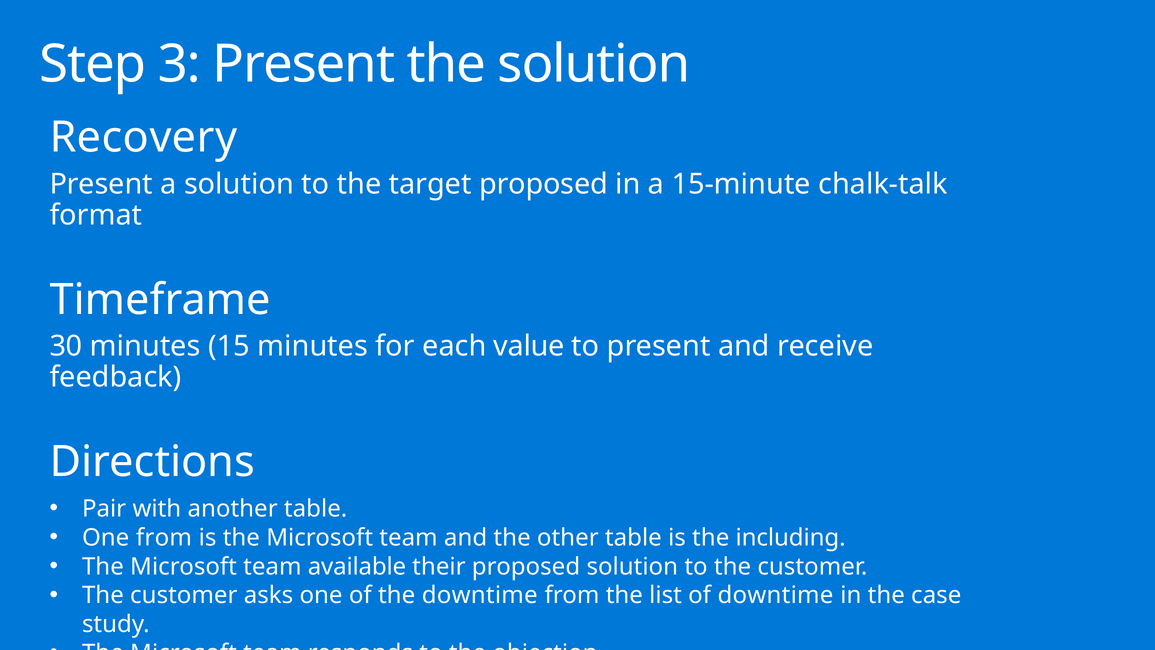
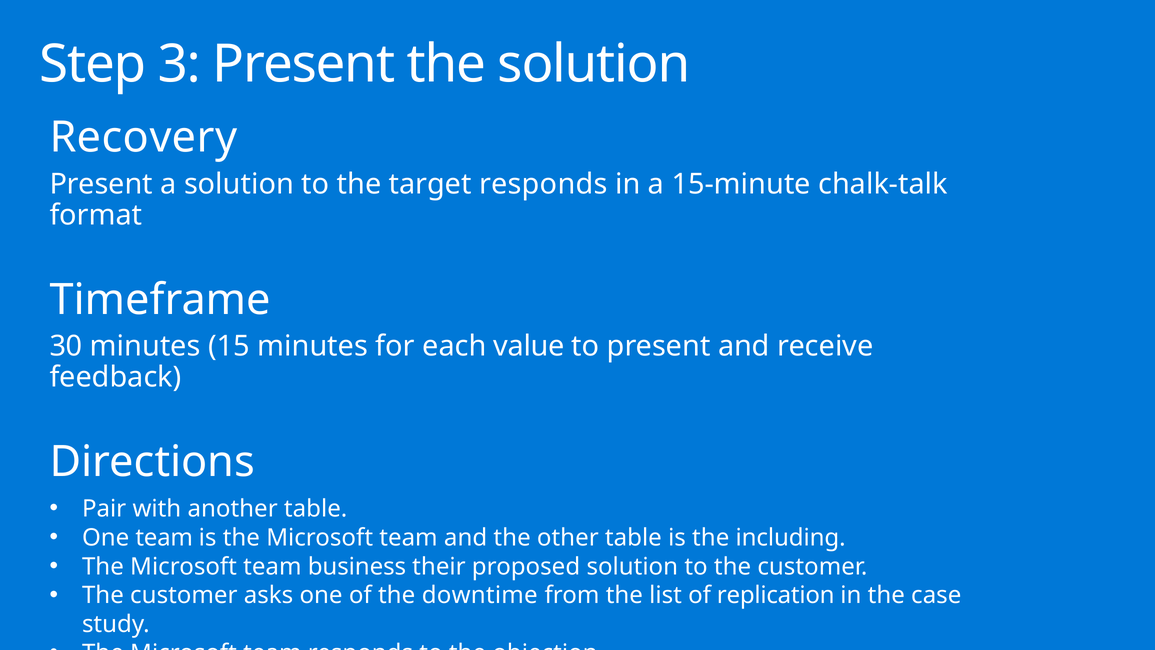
target proposed: proposed -> responds
One from: from -> team
available: available -> business
of downtime: downtime -> replication
